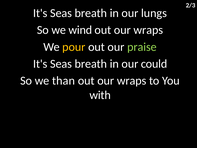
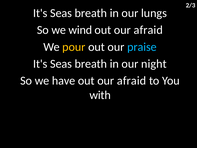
wraps at (148, 30): wraps -> afraid
praise colour: light green -> light blue
could: could -> night
than: than -> have
wraps at (132, 80): wraps -> afraid
